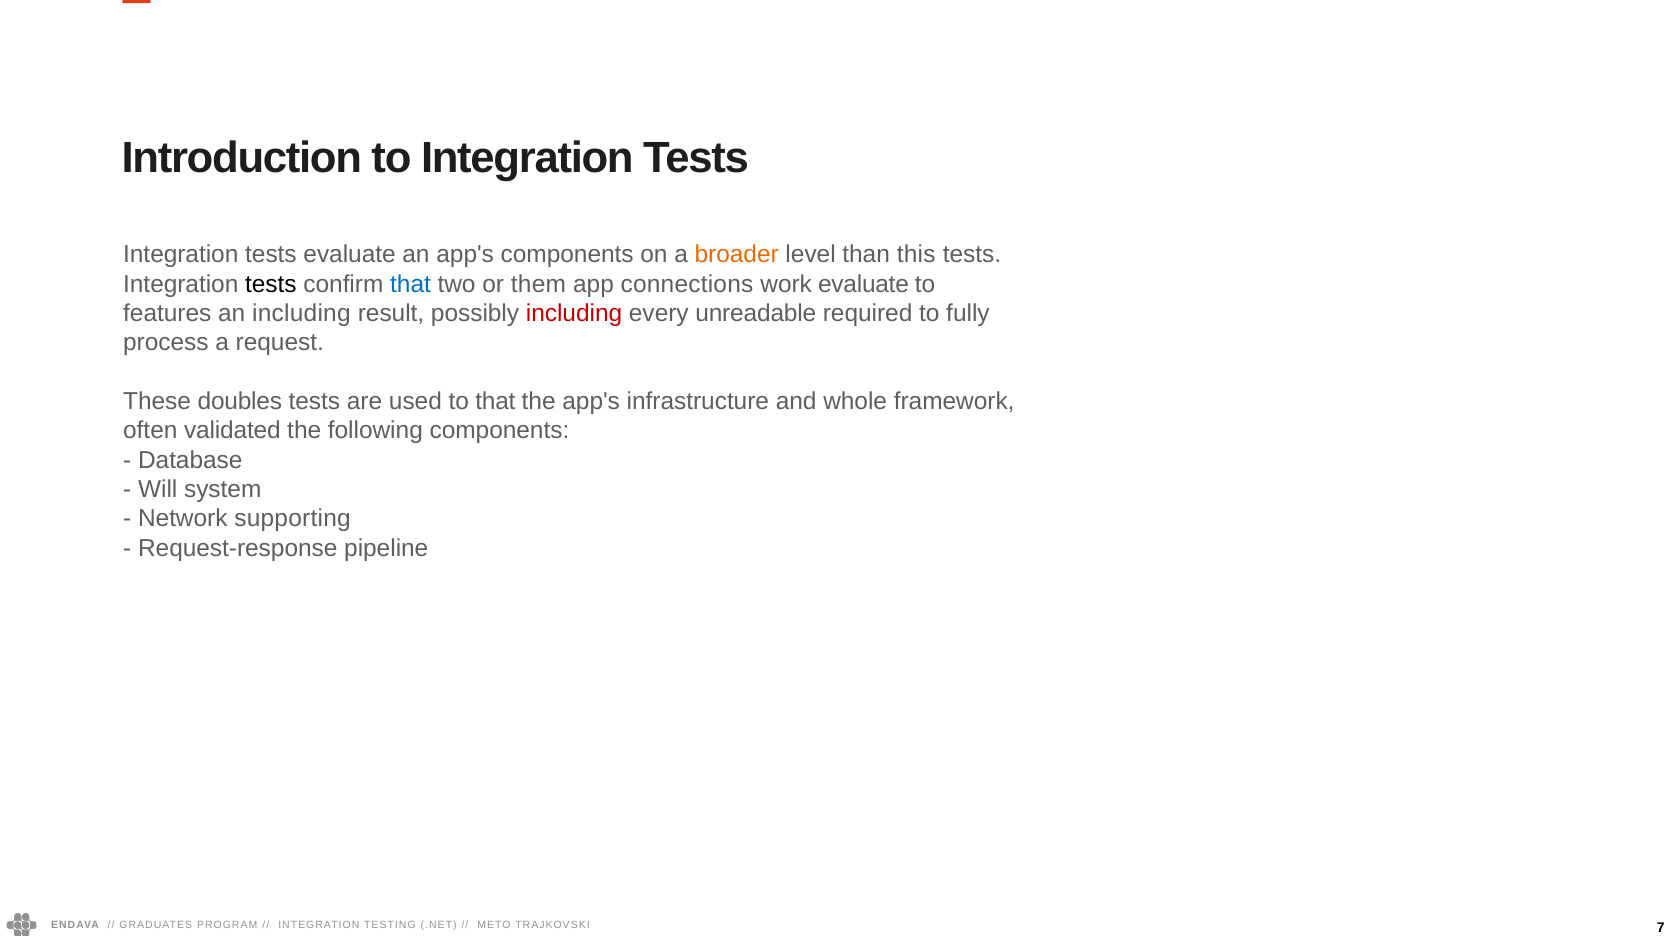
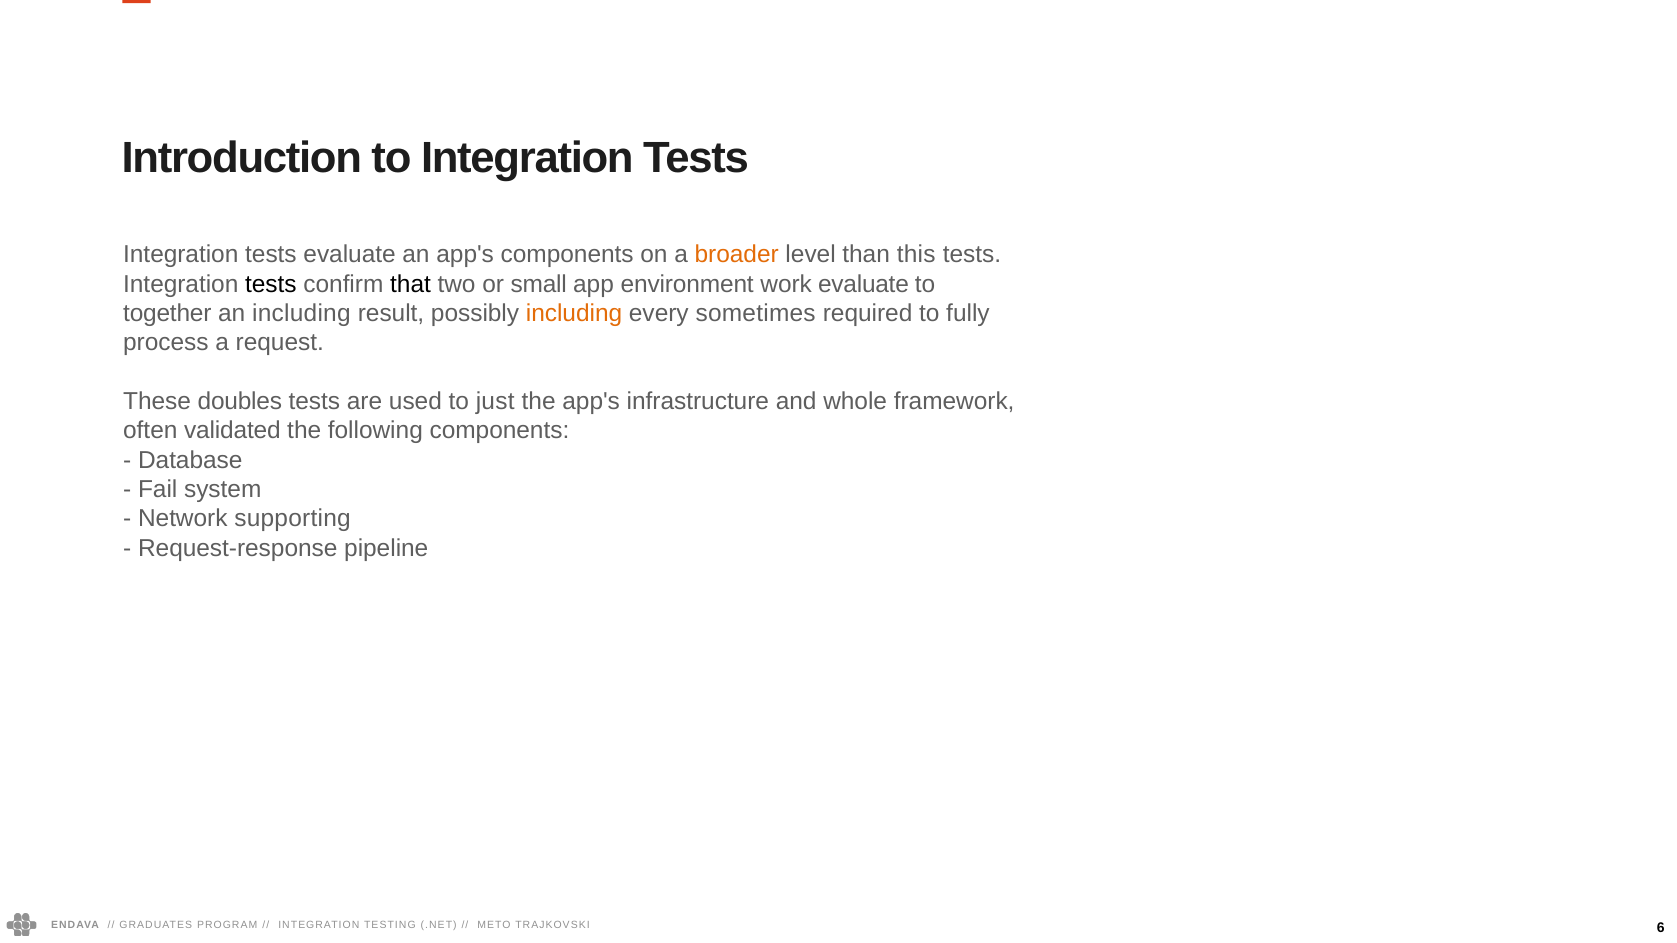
that at (411, 284) colour: blue -> black
them: them -> small
connections: connections -> environment
features: features -> together
including at (574, 313) colour: red -> orange
unreadable: unreadable -> sometimes
to that: that -> just
Will: Will -> Fail
7: 7 -> 6
